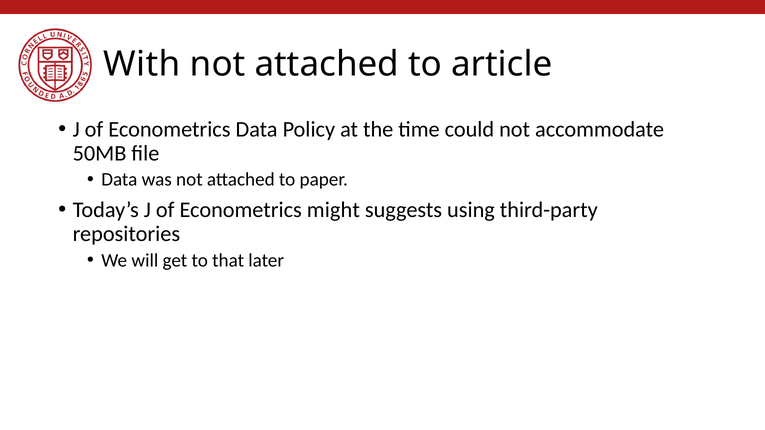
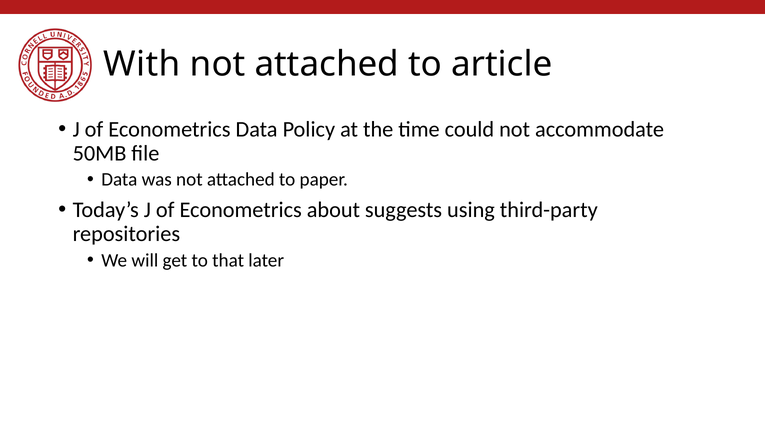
might: might -> about
